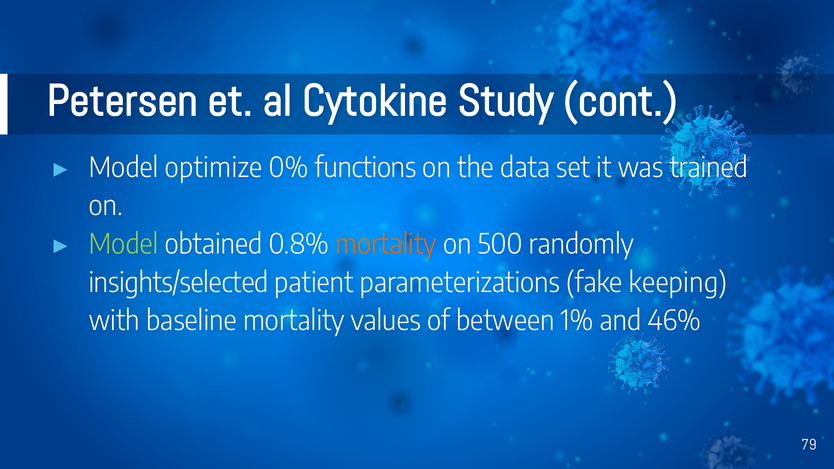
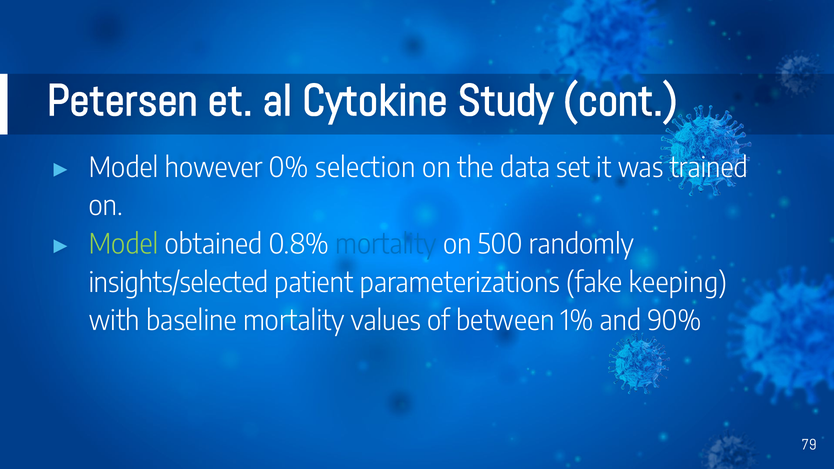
optimize: optimize -> however
functions: functions -> selection
mortality at (386, 245) colour: orange -> blue
46%: 46% -> 90%
